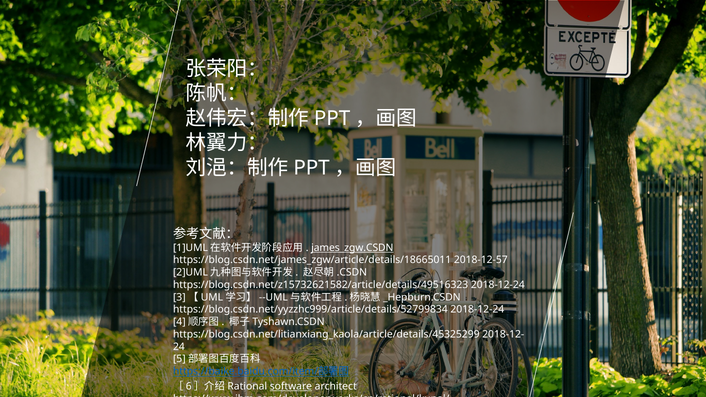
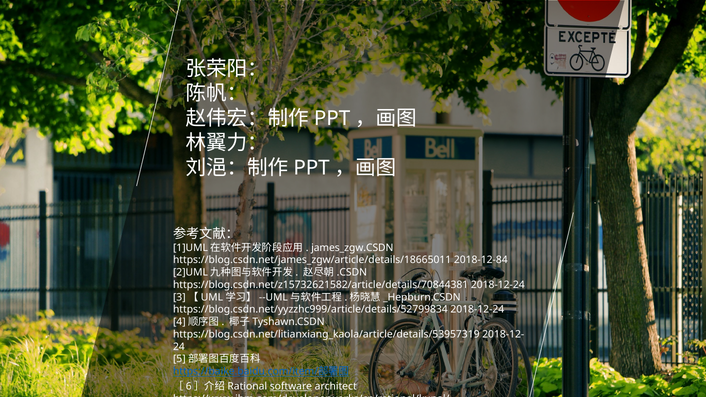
james_zgw.CSDN underline: present -> none
2018-12-57: 2018-12-57 -> 2018-12-84
https://blog.csdn.net/z15732621582/article/details/49516323: https://blog.csdn.net/z15732621582/article/details/49516323 -> https://blog.csdn.net/z15732621582/article/details/70844381
https://blog.csdn.net/litianxiang_kaola/article/details/45325299: https://blog.csdn.net/litianxiang_kaola/article/details/45325299 -> https://blog.csdn.net/litianxiang_kaola/article/details/53957319
